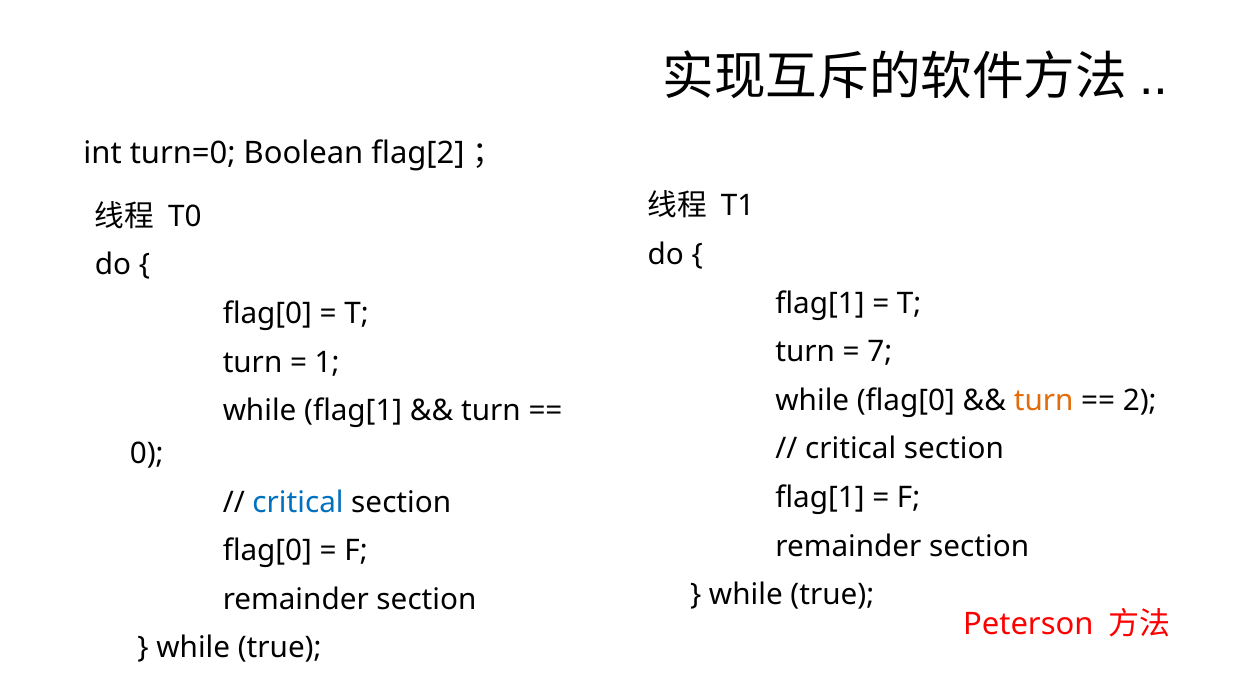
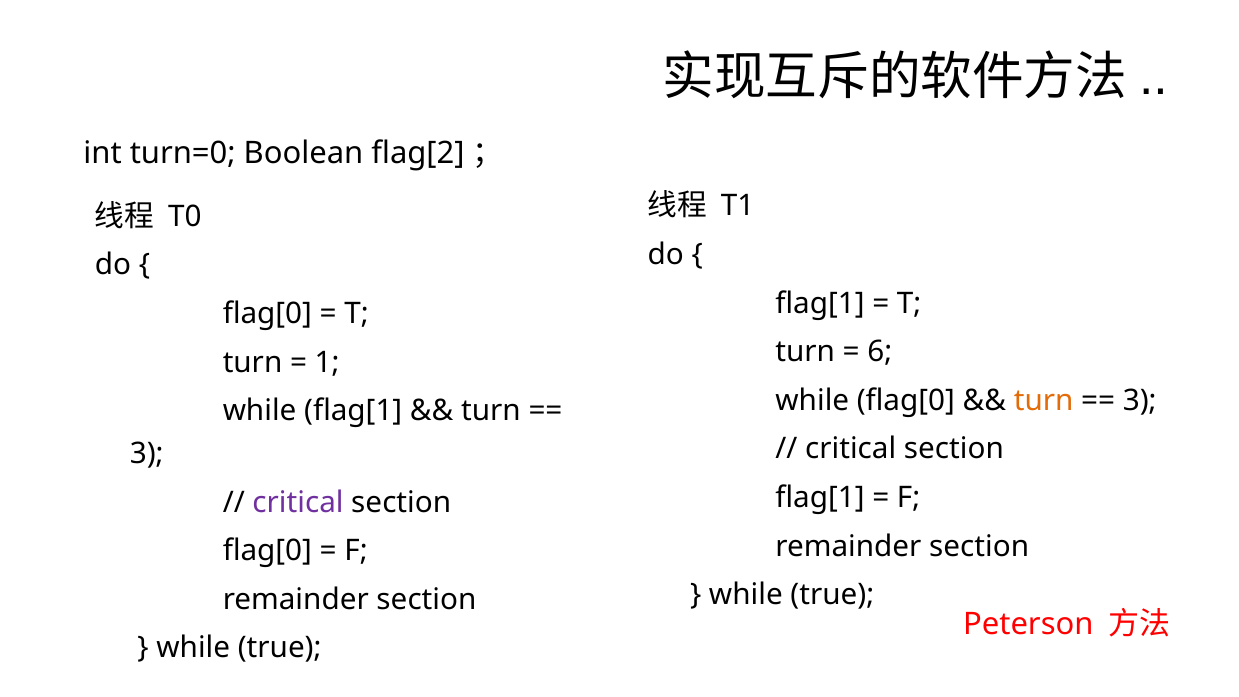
7: 7 -> 6
2 at (1140, 401): 2 -> 3
0 at (147, 454): 0 -> 3
critical at (298, 502) colour: blue -> purple
